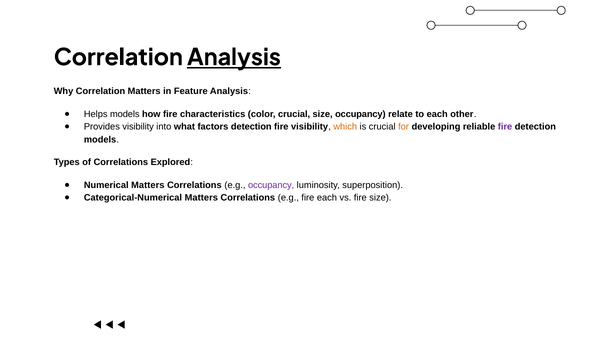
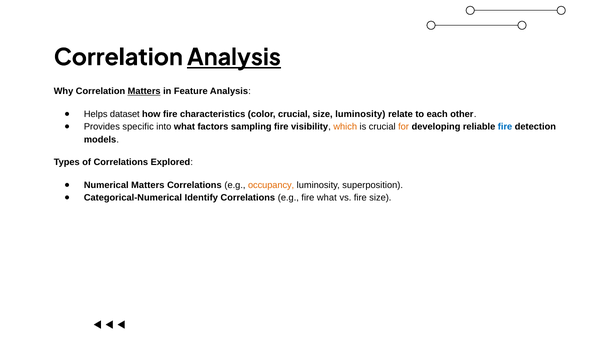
Matters at (144, 91) underline: none -> present
Helps models: models -> dataset
size occupancy: occupancy -> luminosity
Provides visibility: visibility -> specific
factors detection: detection -> sampling
fire at (505, 127) colour: purple -> blue
occupancy at (271, 185) colour: purple -> orange
Categorical-Numerical Matters: Matters -> Identify
fire each: each -> what
